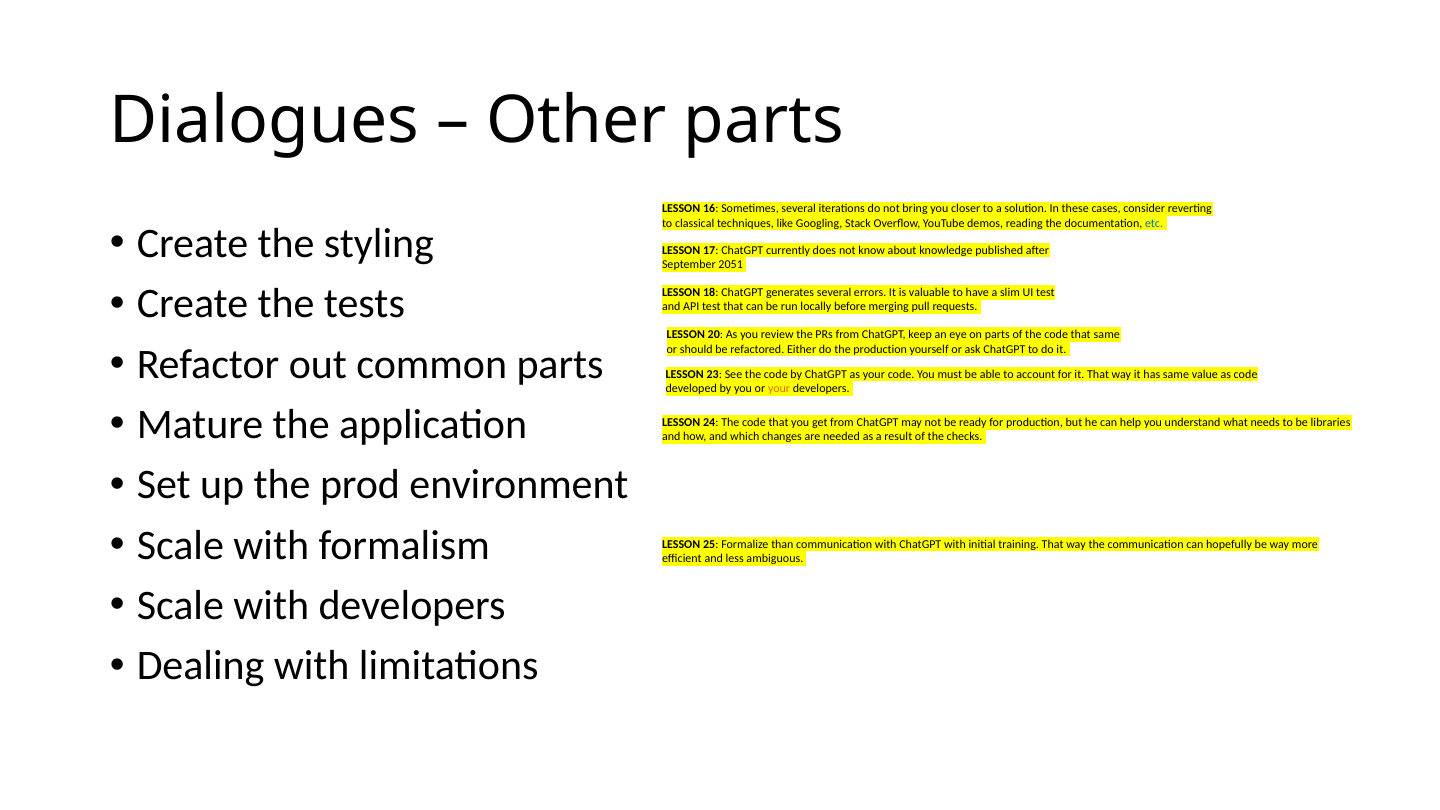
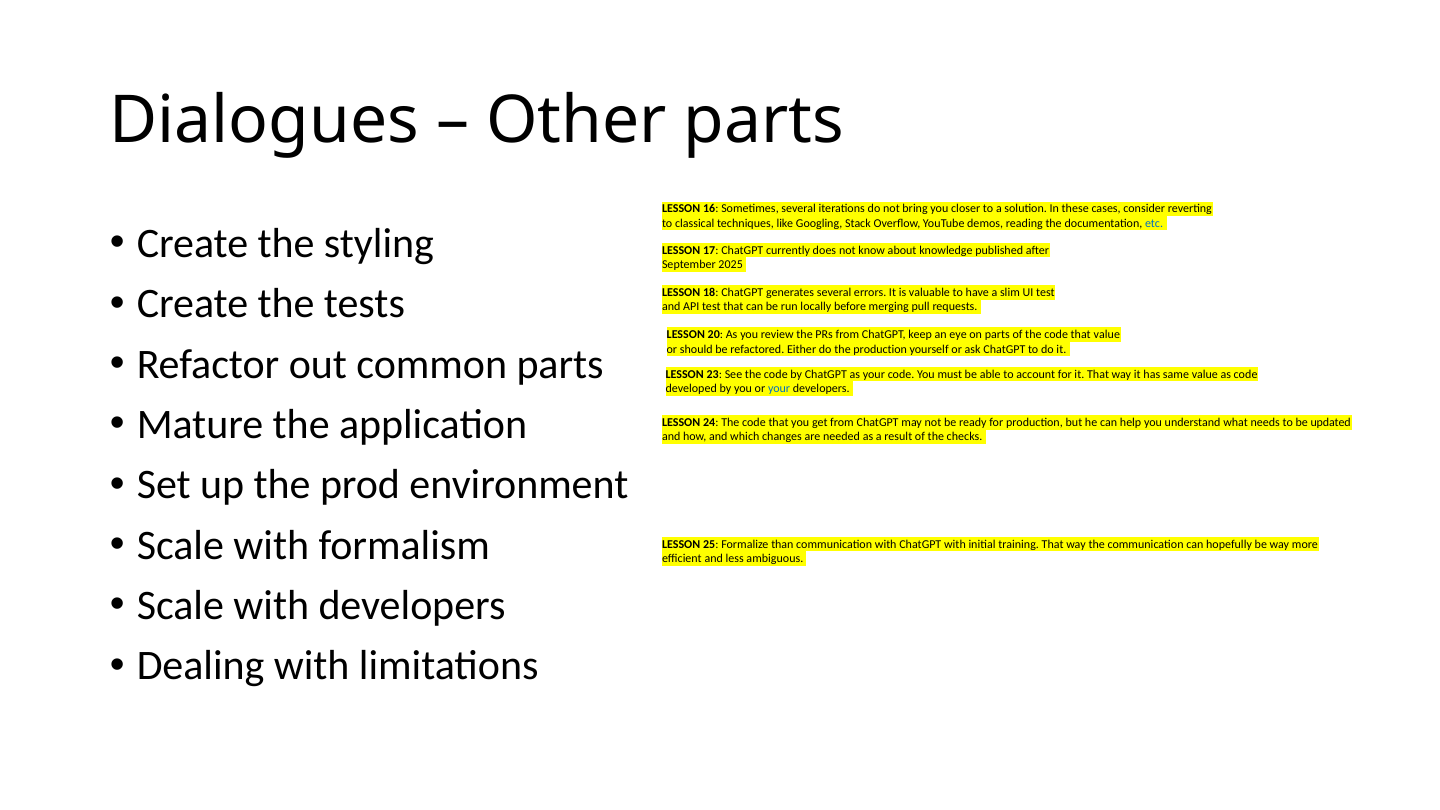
2051: 2051 -> 2025
that same: same -> value
your at (779, 389) colour: orange -> blue
libraries: libraries -> updated
